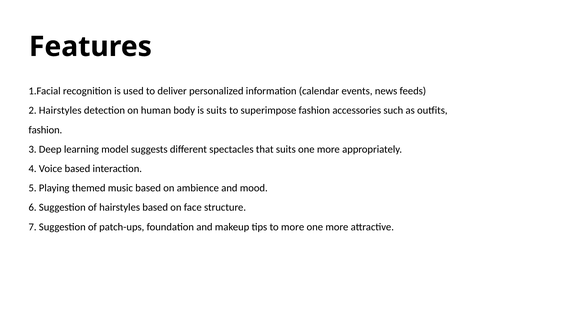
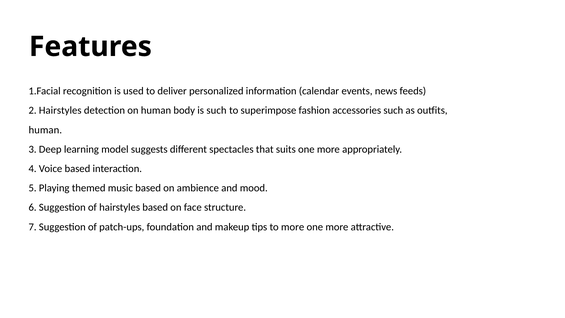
is suits: suits -> such
fashion at (45, 130): fashion -> human
